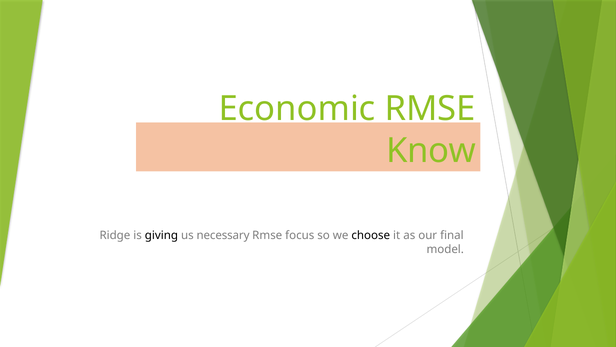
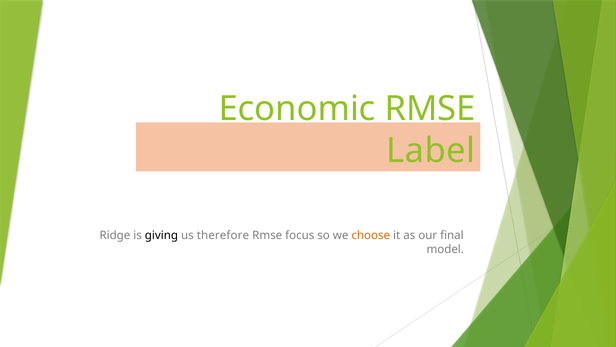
Know: Know -> Label
necessary: necessary -> therefore
choose colour: black -> orange
